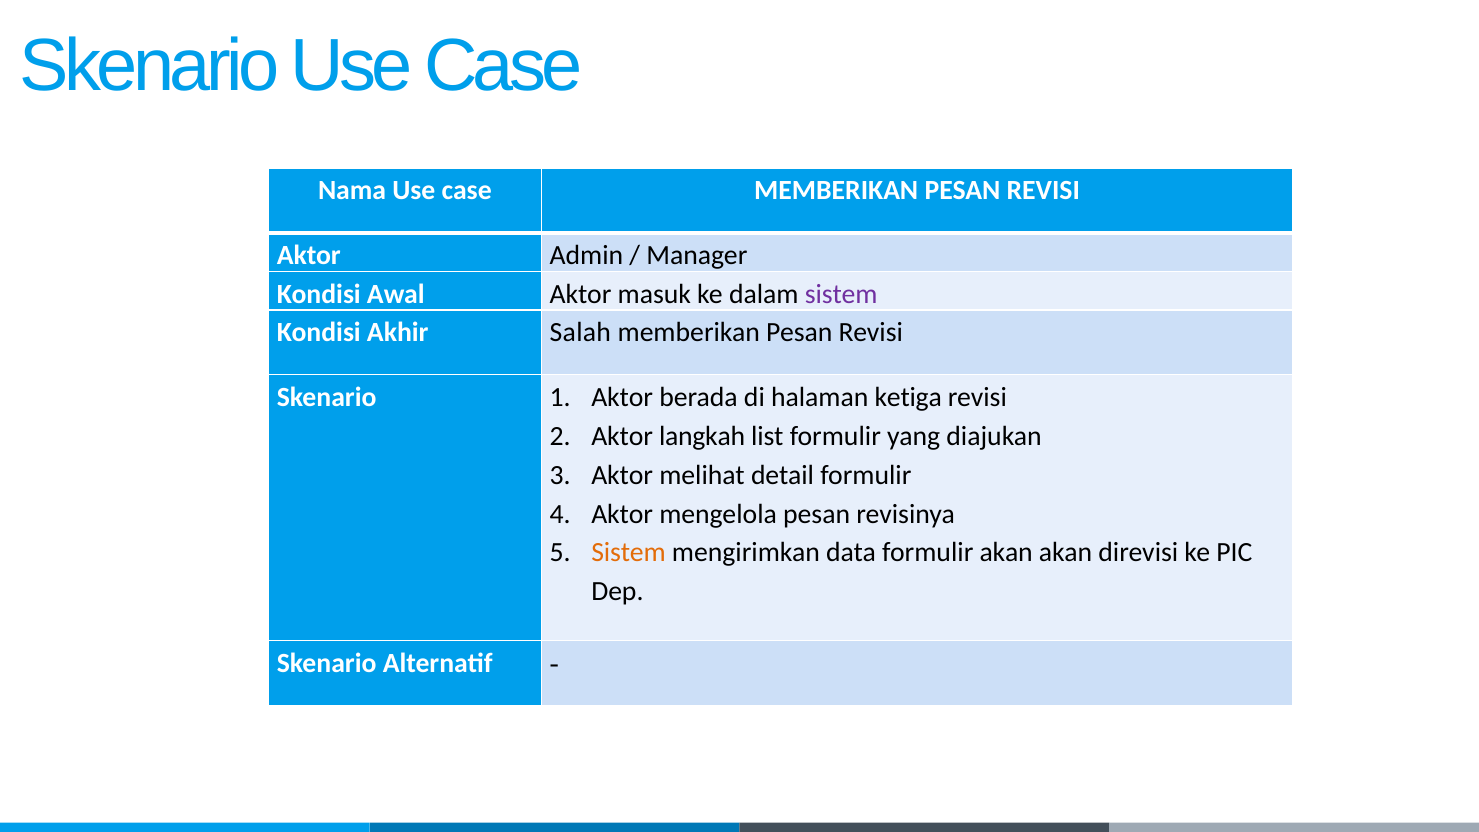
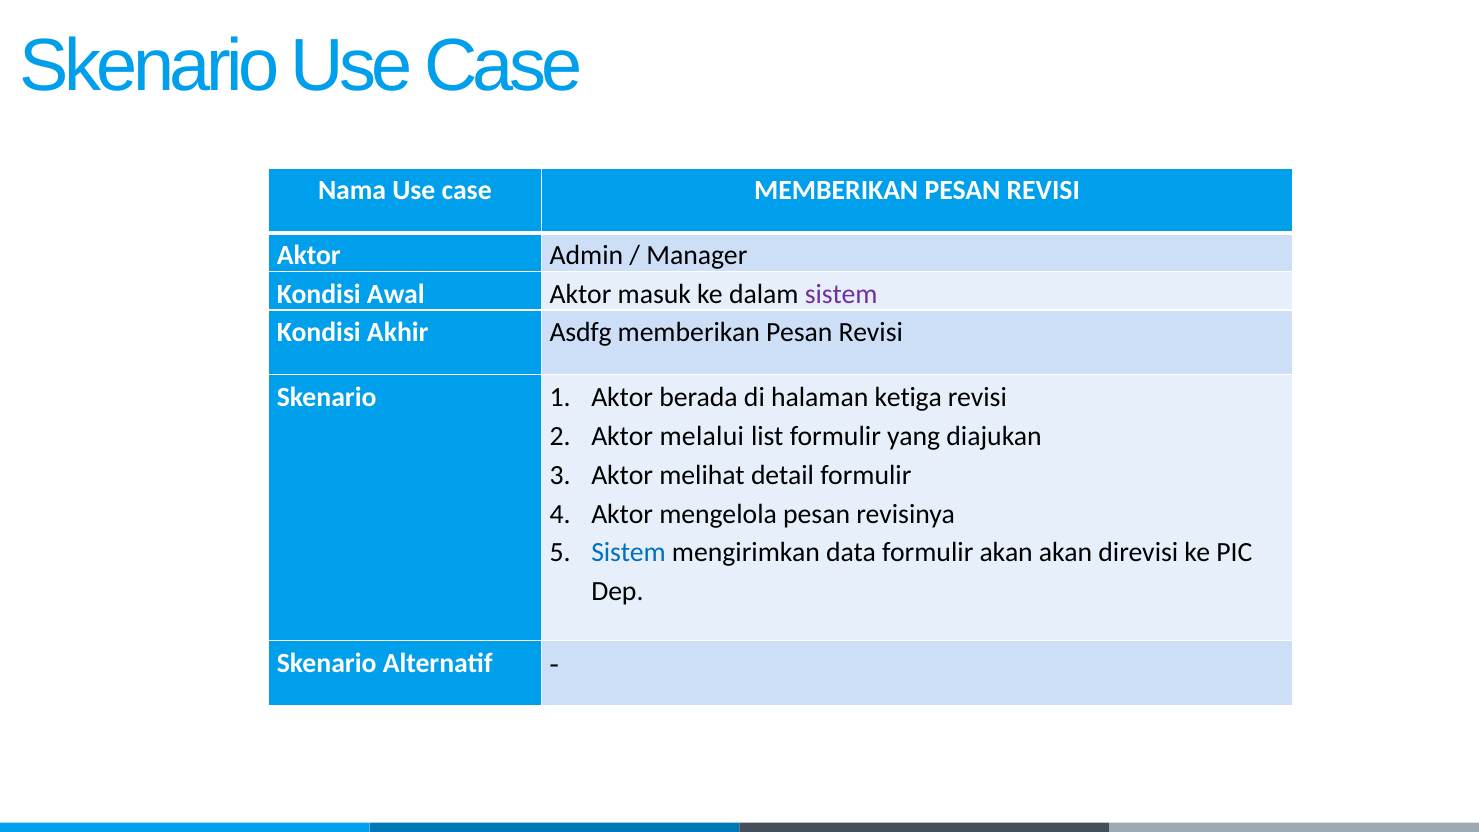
Salah: Salah -> Asdfg
langkah: langkah -> melalui
Sistem at (629, 553) colour: orange -> blue
